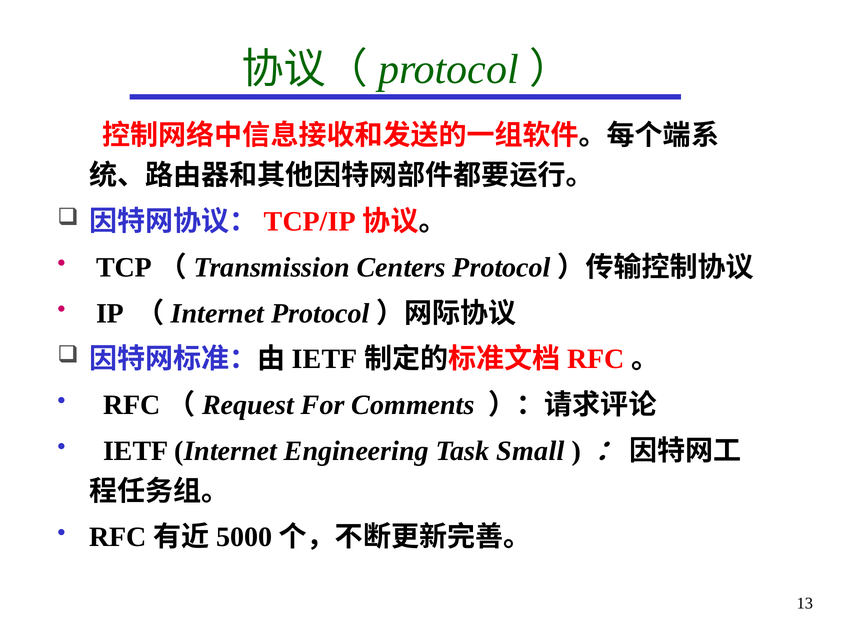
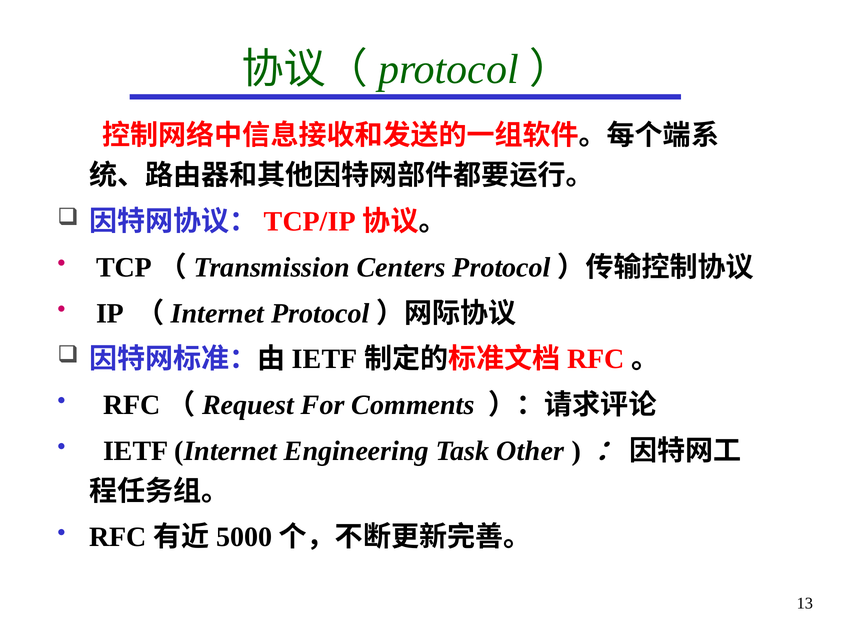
Small: Small -> Other
